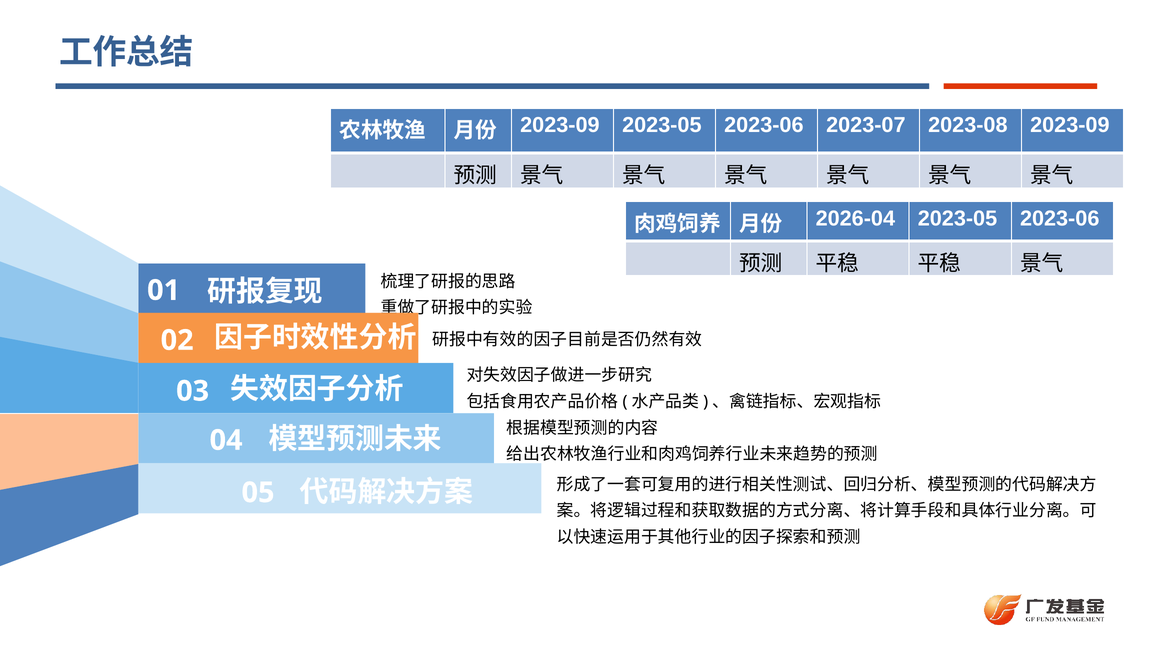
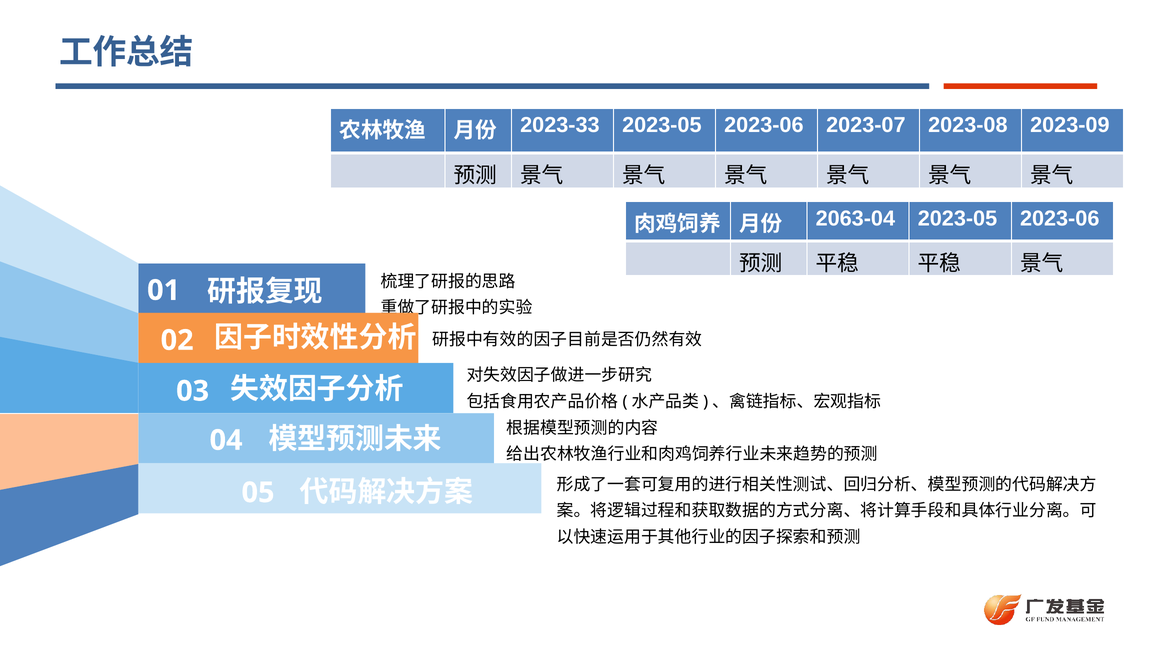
2023-09 at (560, 125): 2023-09 -> 2023-33
2026-04: 2026-04 -> 2063-04
